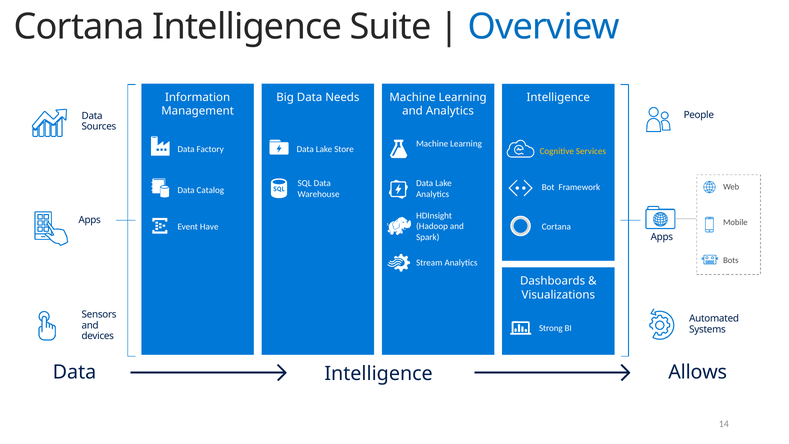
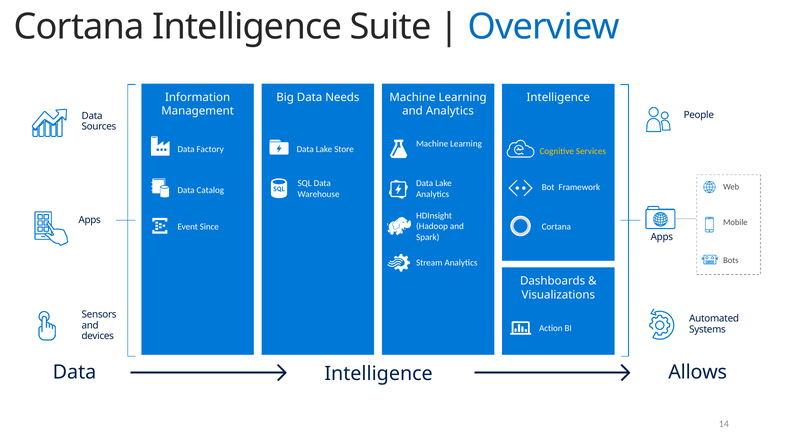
Have: Have -> Since
Strong: Strong -> Action
